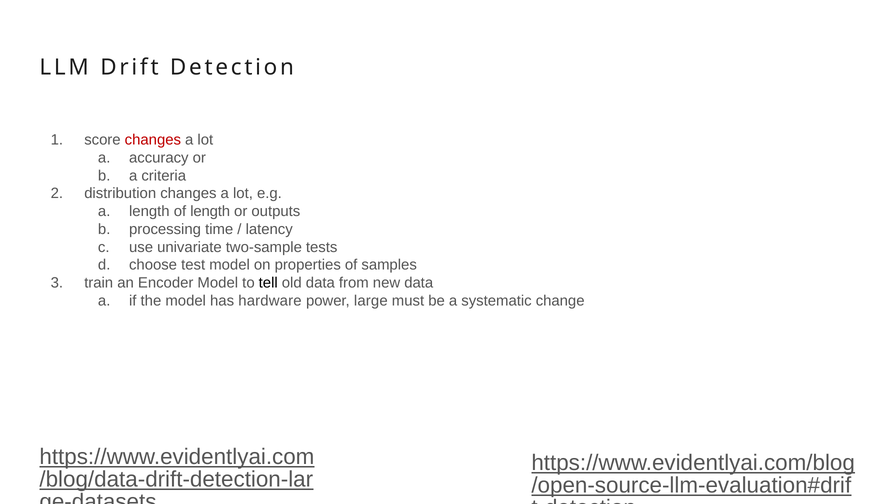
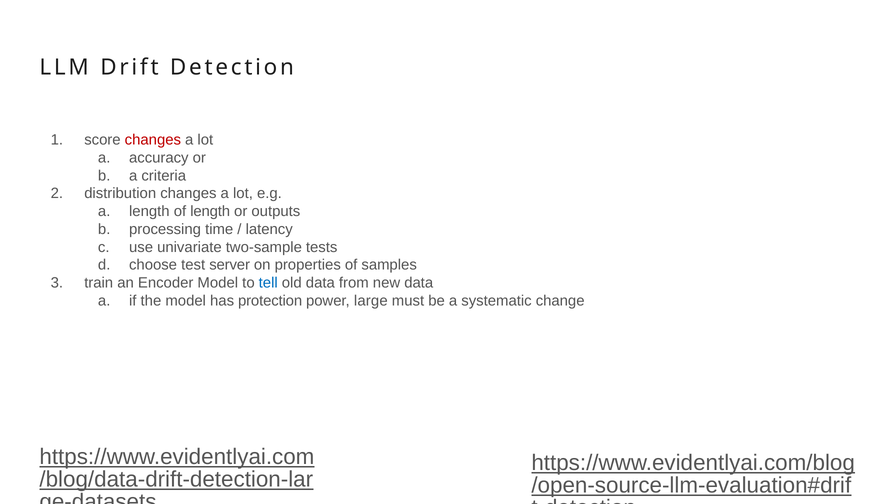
test model: model -> server
tell colour: black -> blue
hardware: hardware -> protection
